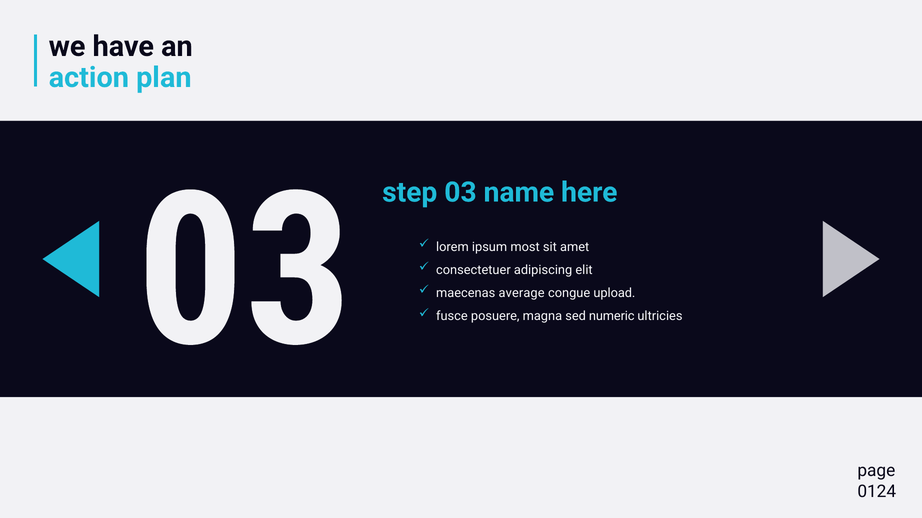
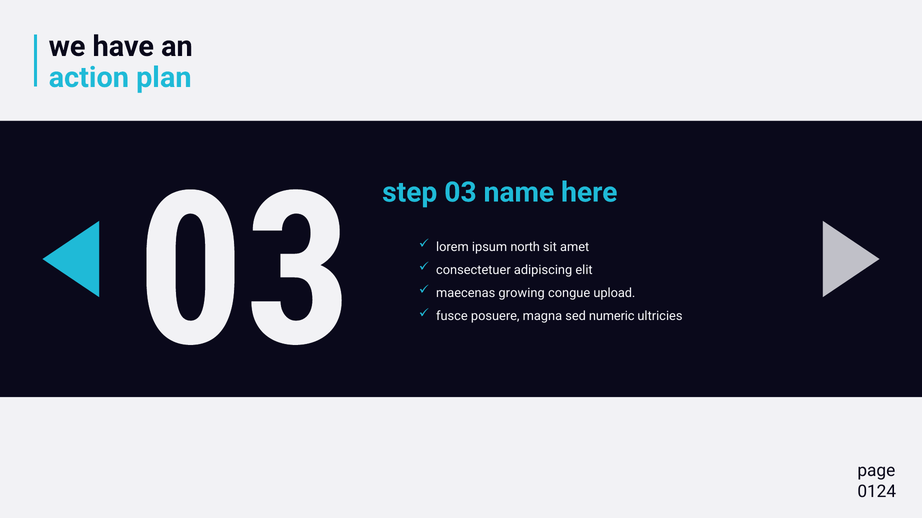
most: most -> north
average: average -> growing
